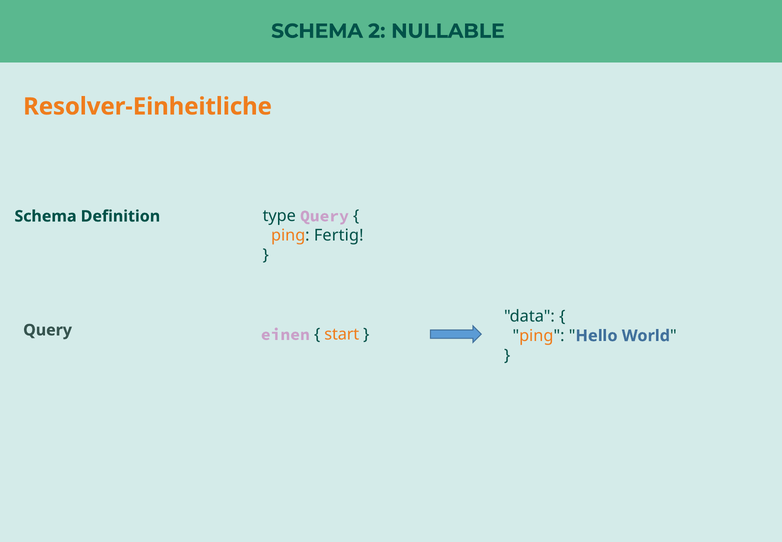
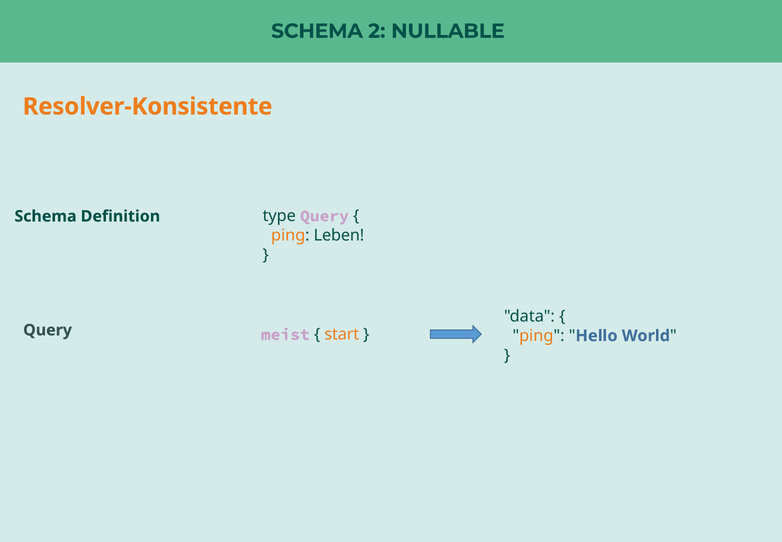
Resolver-Einheitliche: Resolver-Einheitliche -> Resolver-Konsistente
Fertig: Fertig -> Leben
einen: einen -> meist
